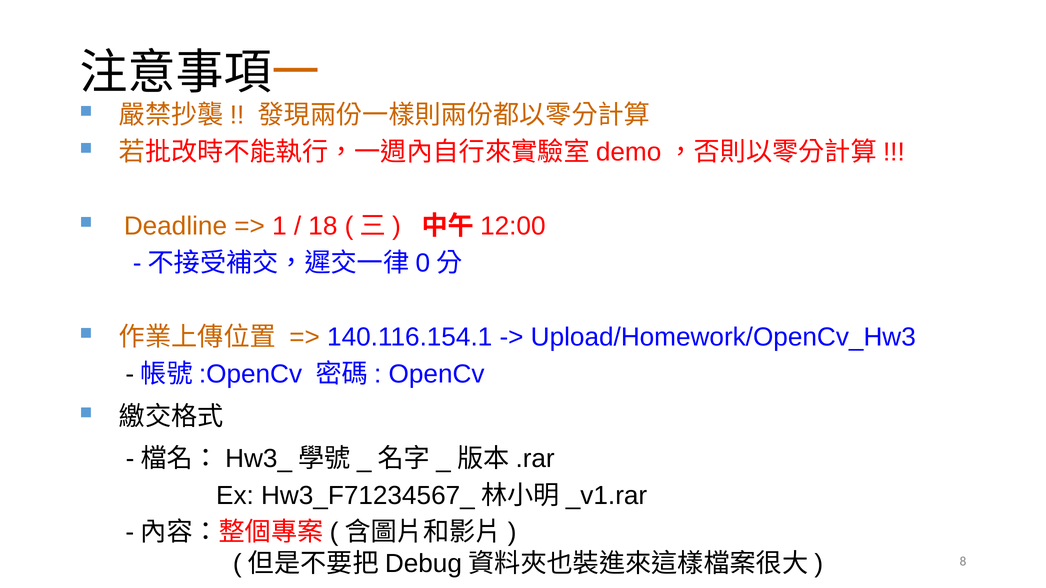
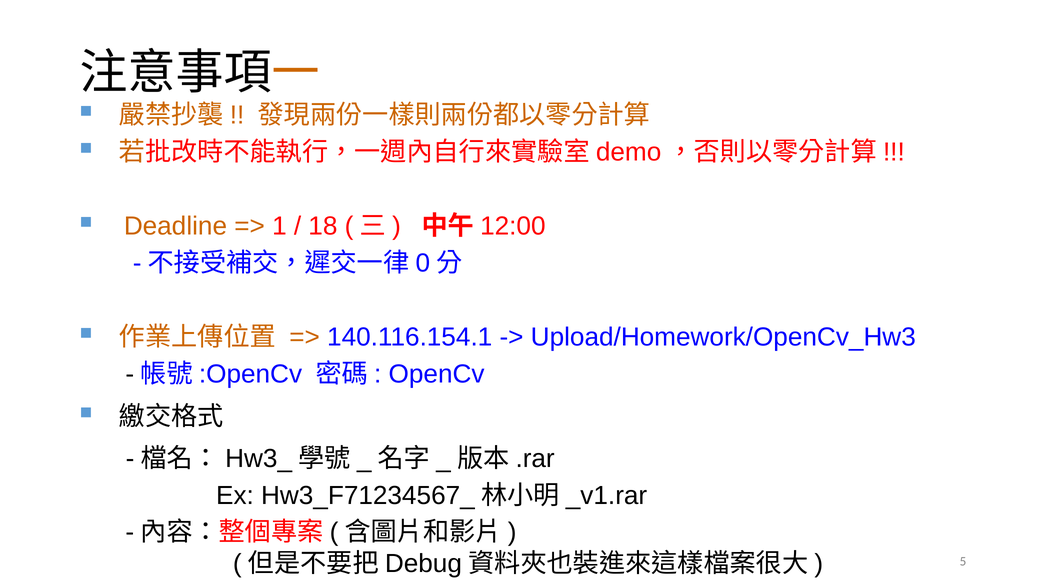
8: 8 -> 5
